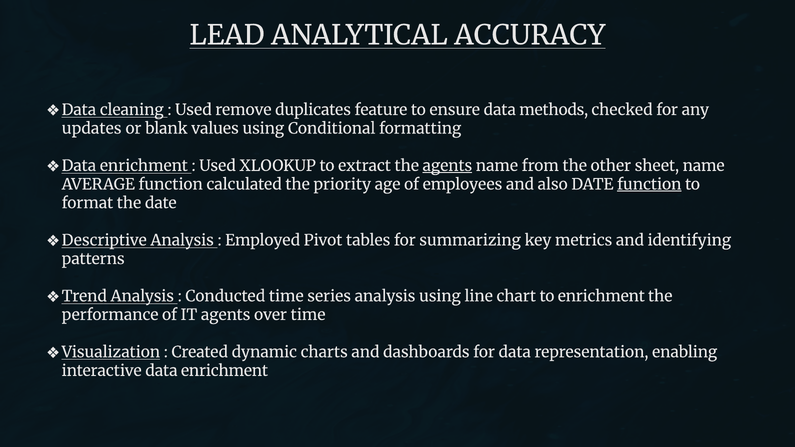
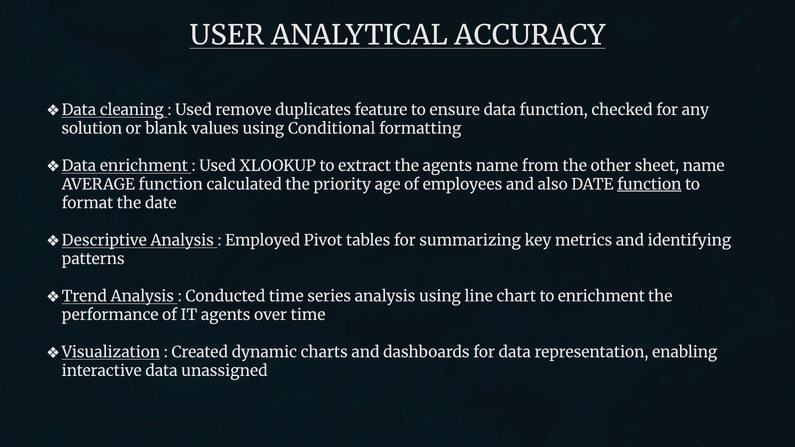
LEAD: LEAD -> USER
data methods: methods -> function
updates: updates -> solution
agents at (447, 166) underline: present -> none
interactive data enrichment: enrichment -> unassigned
